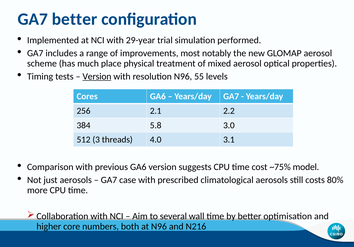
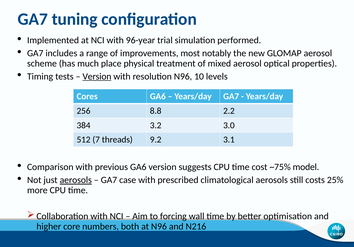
GA7 better: better -> tuning
29-year: 29-year -> 96-year
55: 55 -> 10
2.1: 2.1 -> 8.8
5.8: 5.8 -> 3.2
3: 3 -> 7
4.0: 4.0 -> 9.2
aerosols at (76, 180) underline: none -> present
80%: 80% -> 25%
several: several -> forcing
